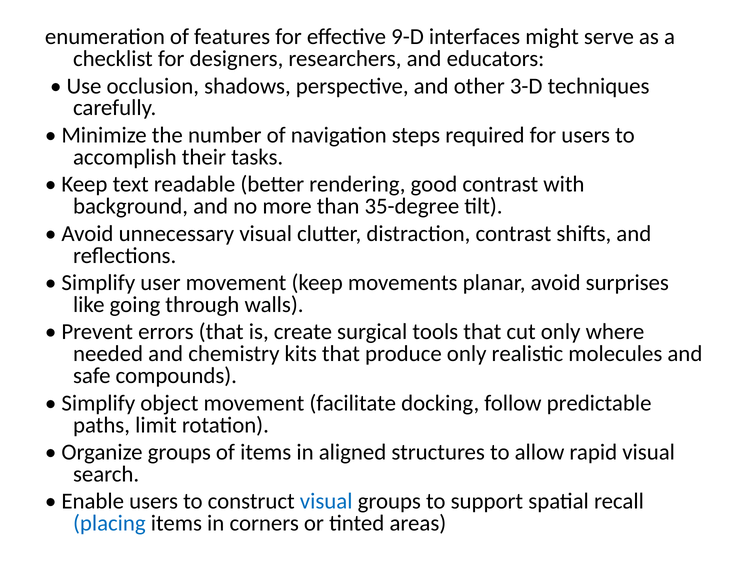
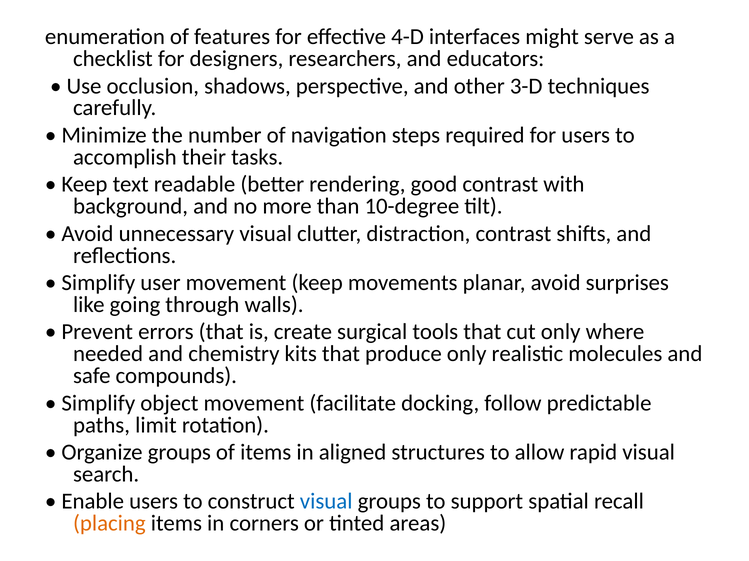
9-D: 9-D -> 4-D
35-degree: 35-degree -> 10-degree
placing colour: blue -> orange
